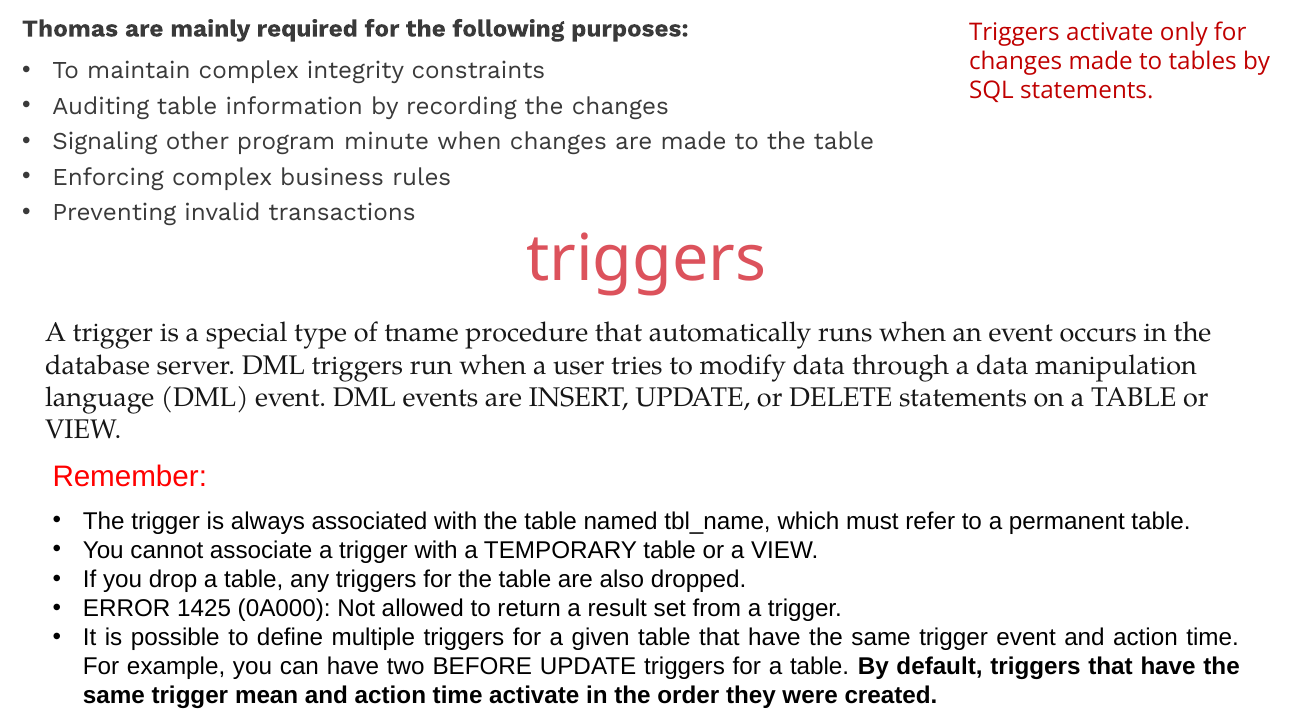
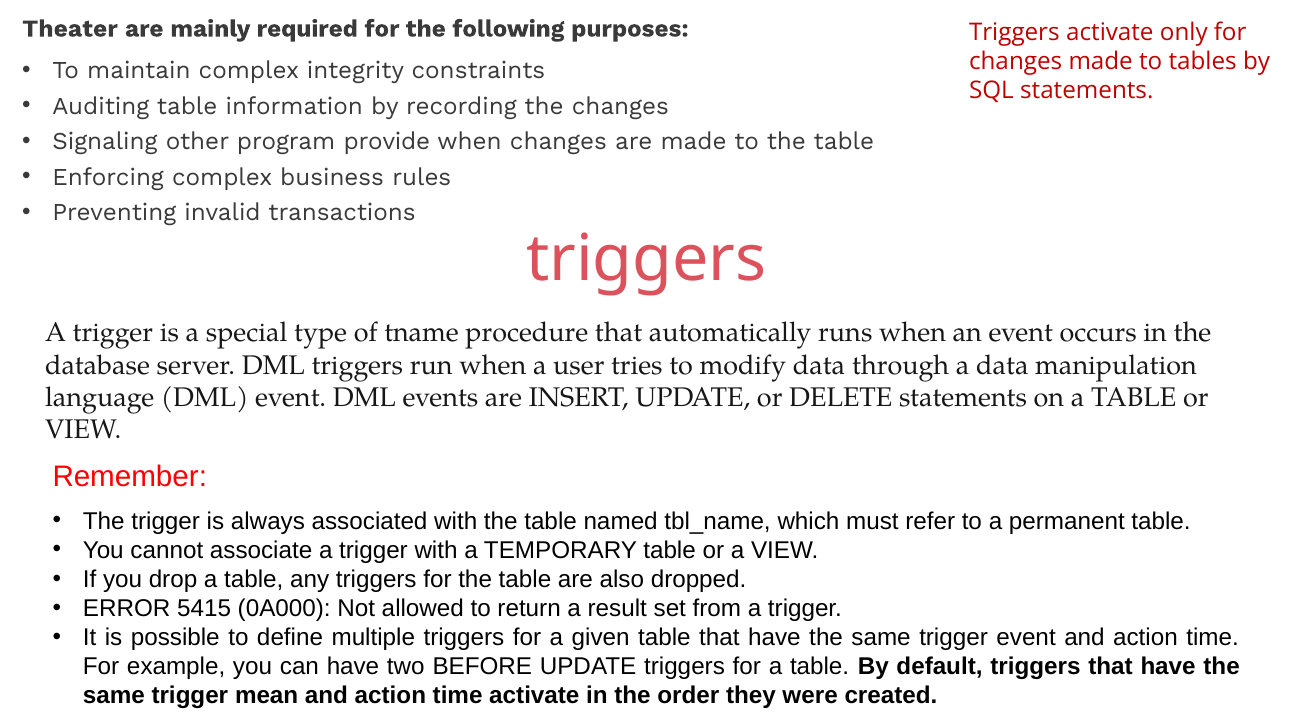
Thomas: Thomas -> Theater
minute: minute -> provide
1425: 1425 -> 5415
